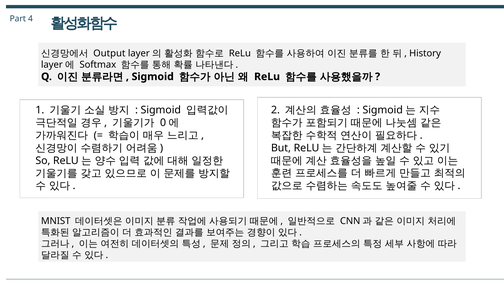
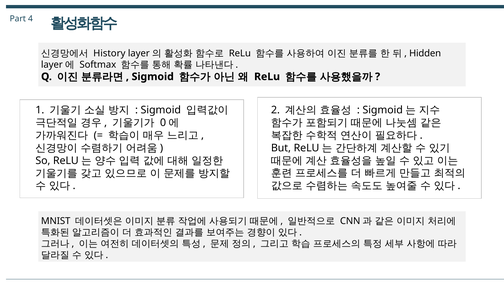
Output: Output -> History
History: History -> Hidden
